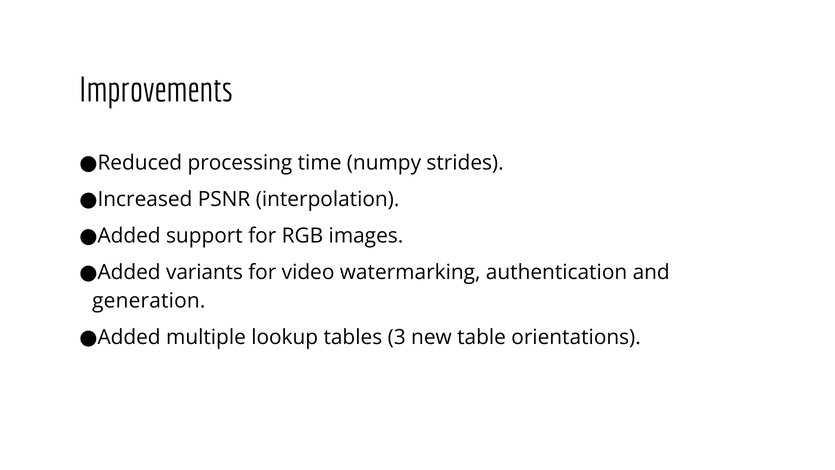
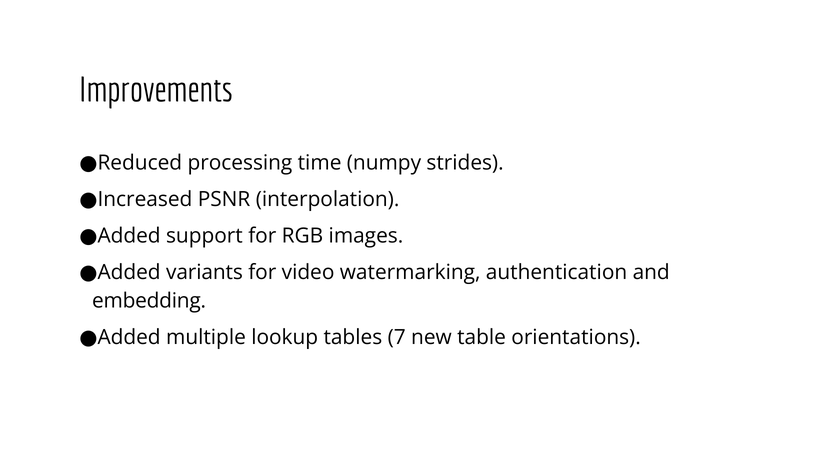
generation: generation -> embedding
3: 3 -> 7
